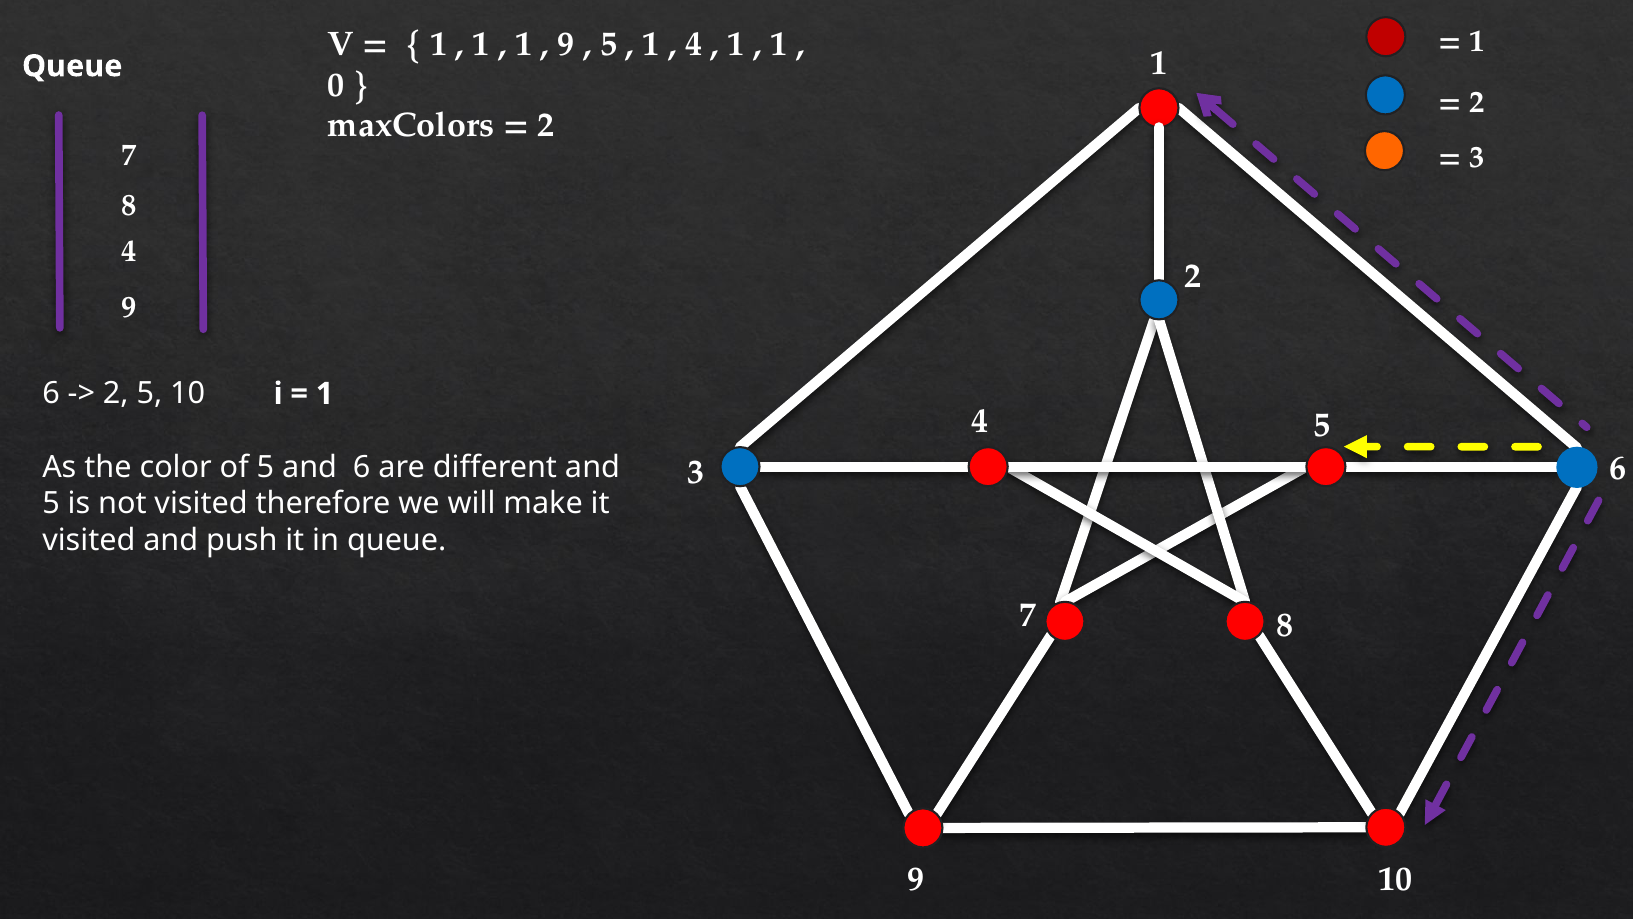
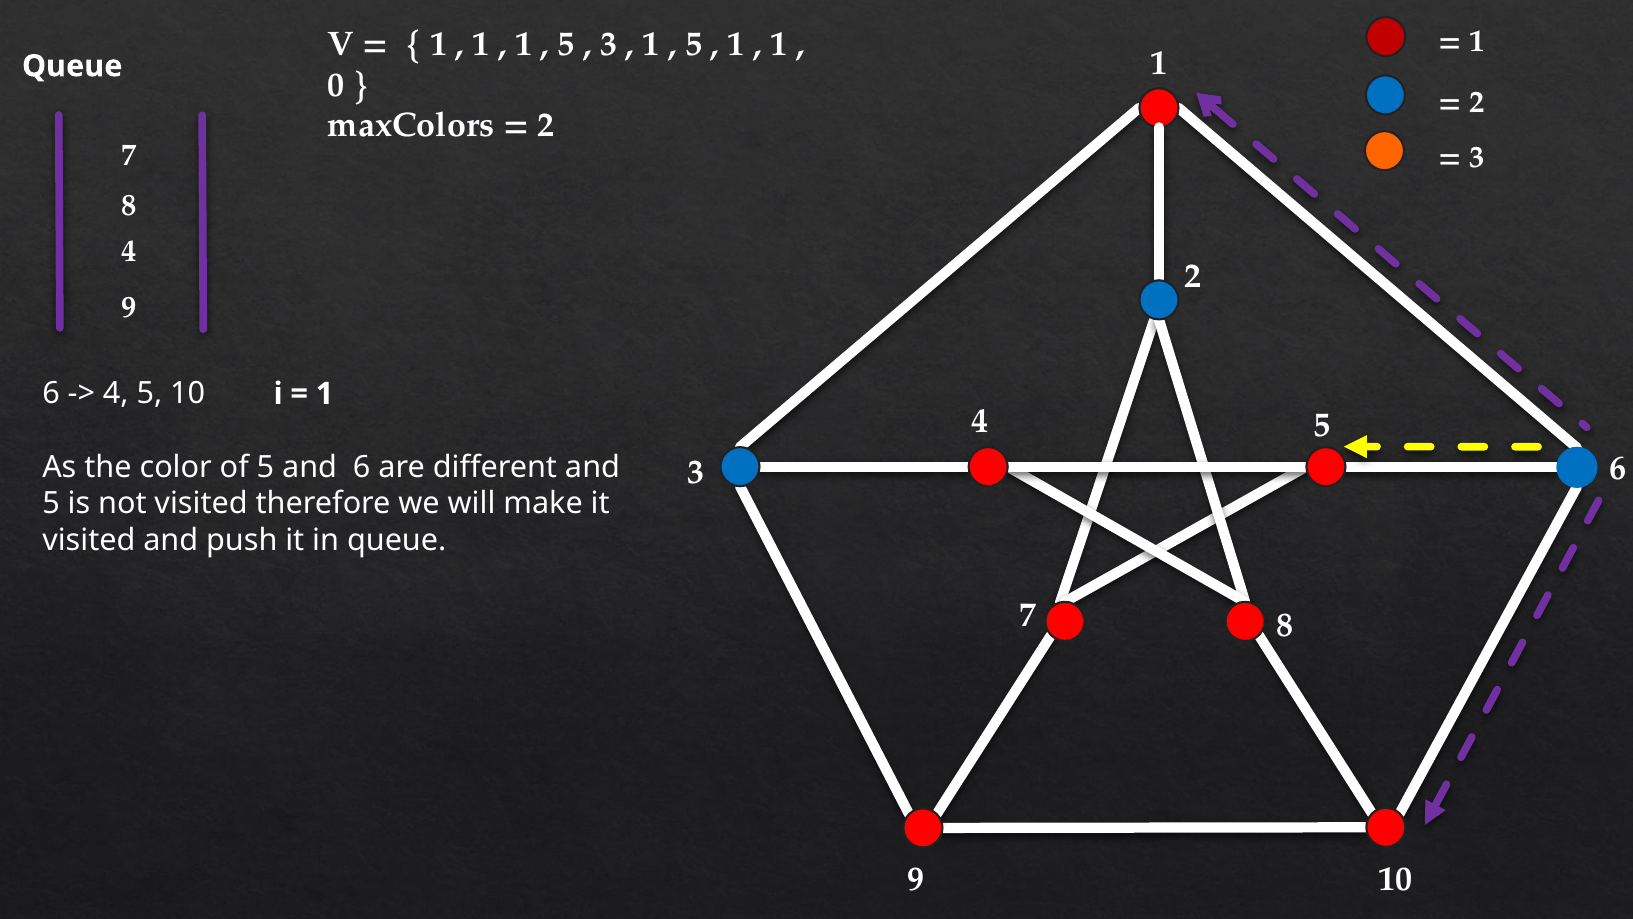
9 at (566, 44): 9 -> 5
5 at (609, 44): 5 -> 3
4 at (694, 44): 4 -> 5
2 at (116, 393): 2 -> 4
